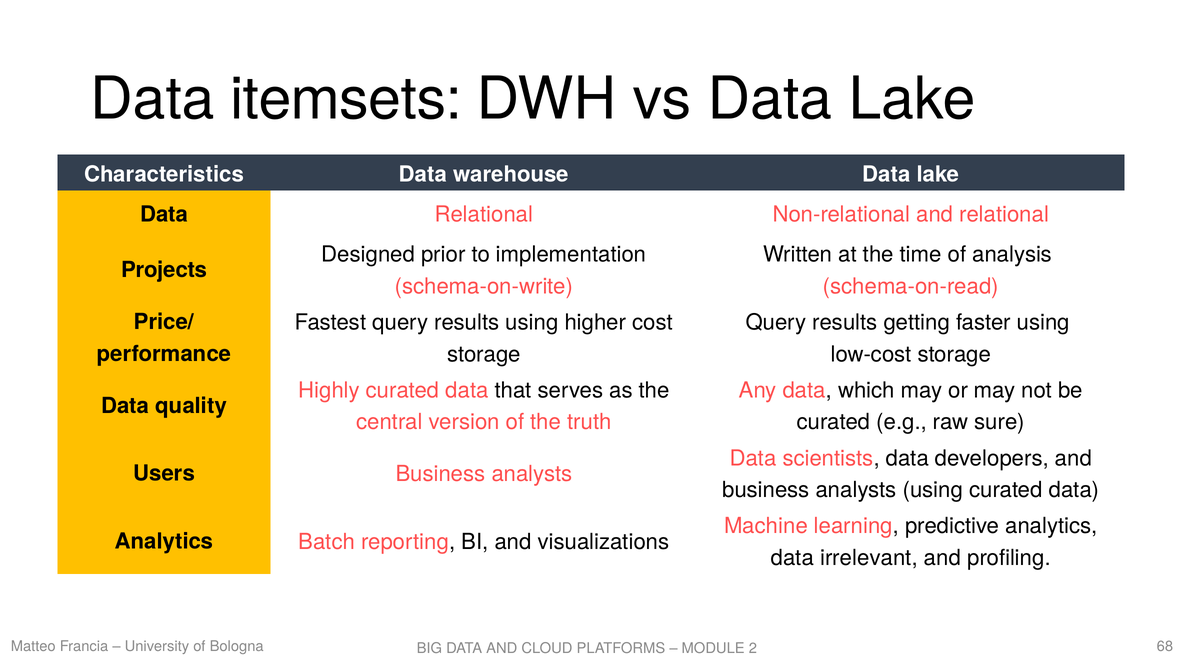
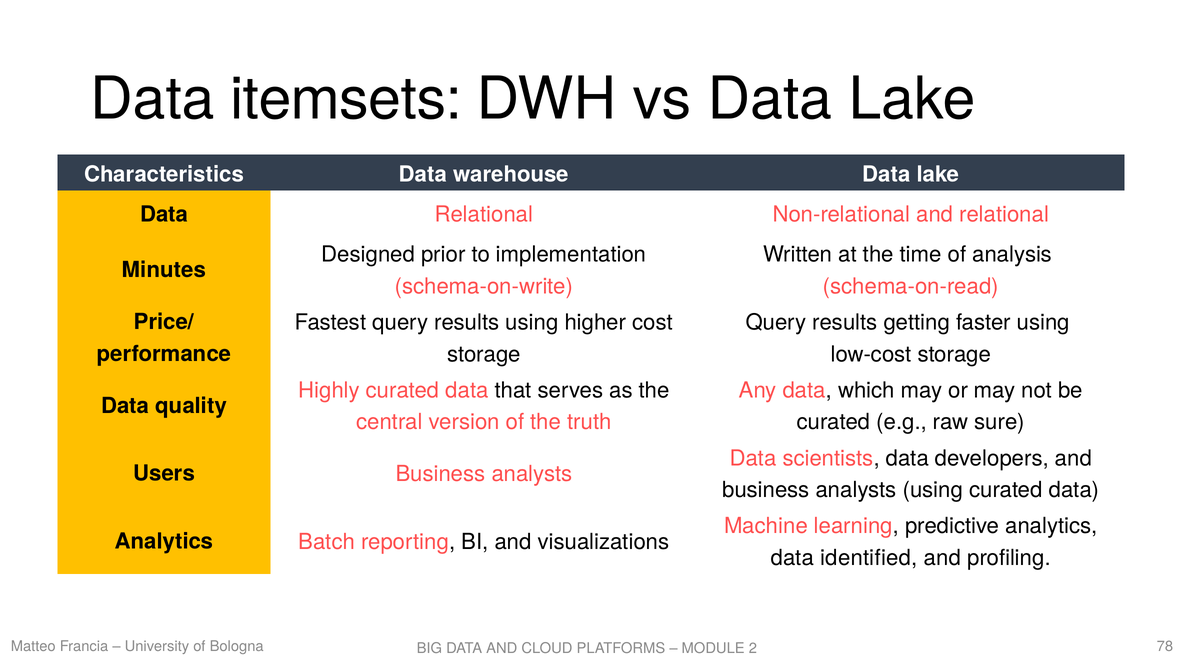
Projects: Projects -> Minutes
irrelevant: irrelevant -> identified
68: 68 -> 78
